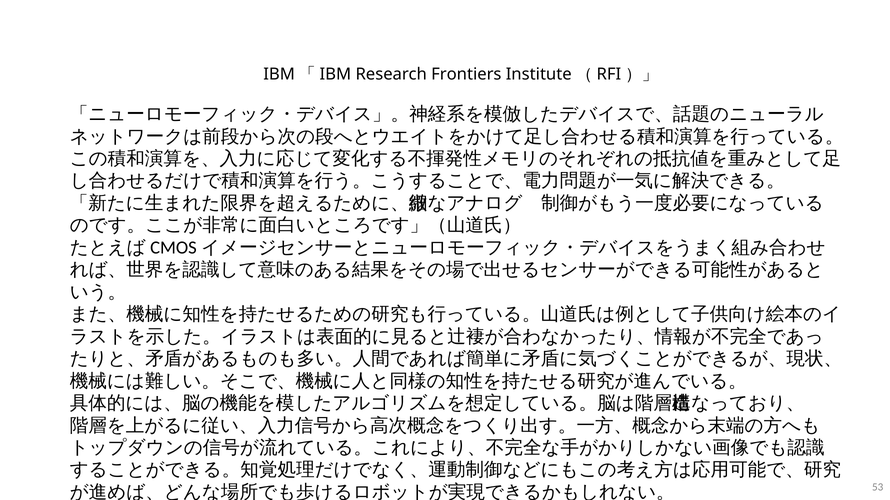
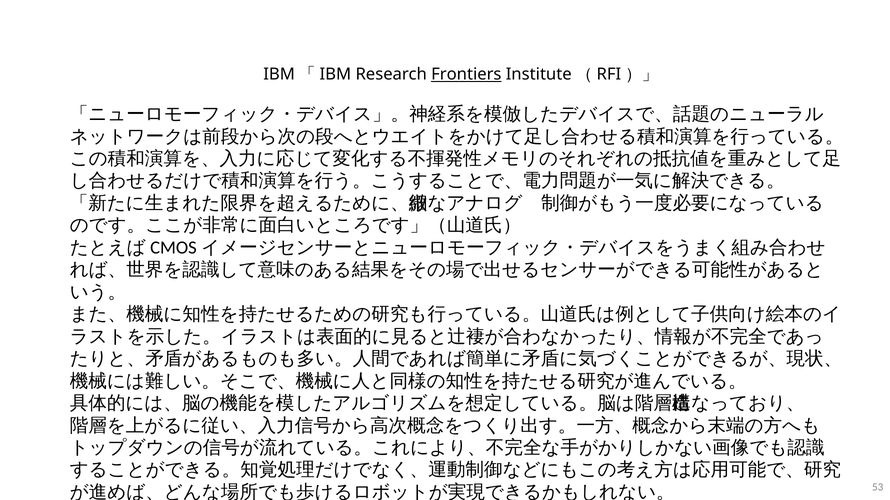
Frontiers underline: none -> present
